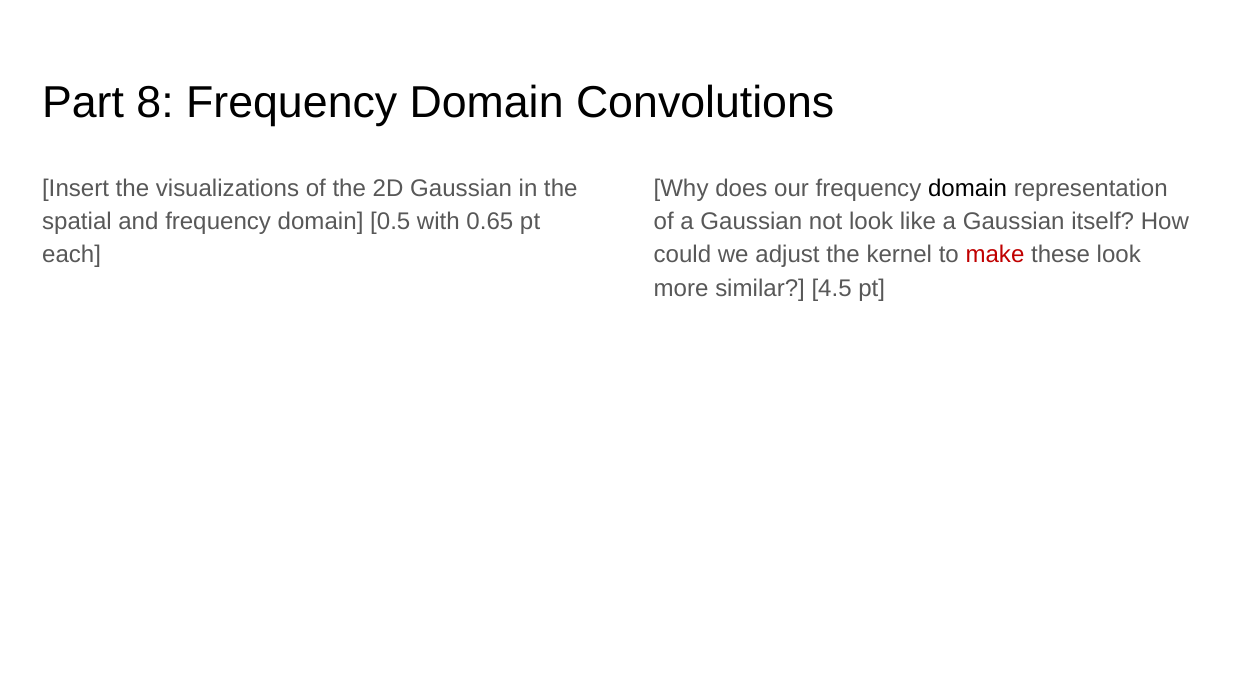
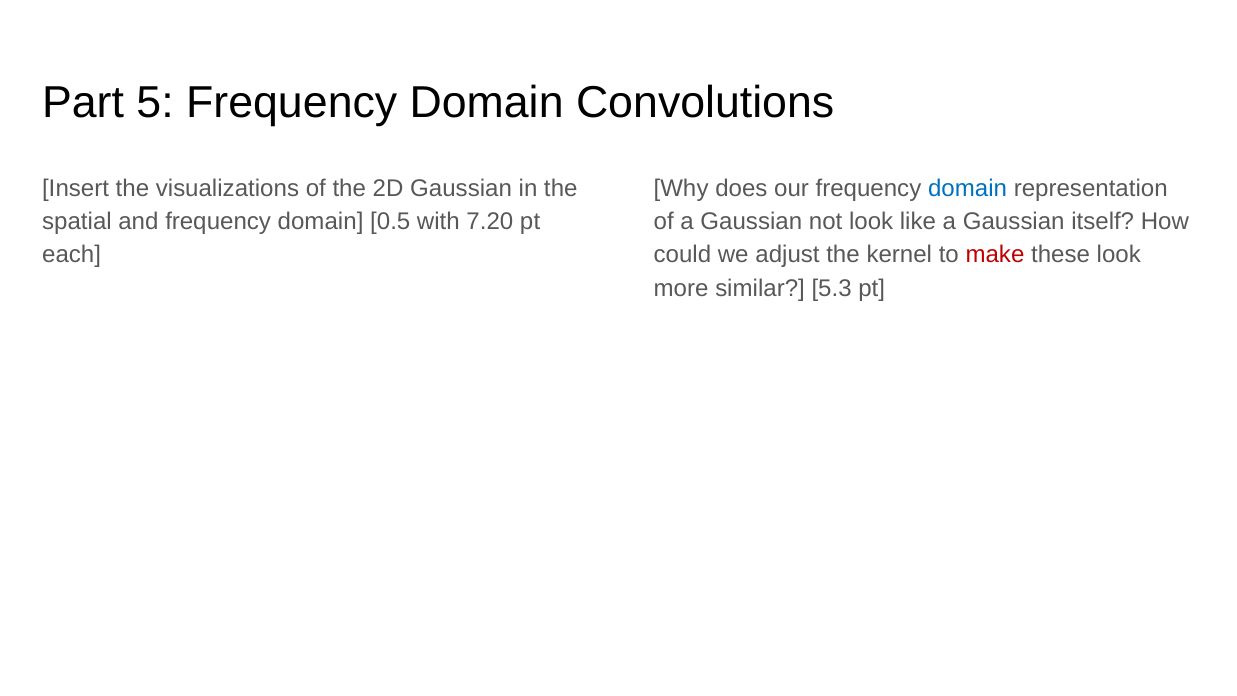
8: 8 -> 5
domain at (968, 189) colour: black -> blue
0.65: 0.65 -> 7.20
4.5: 4.5 -> 5.3
